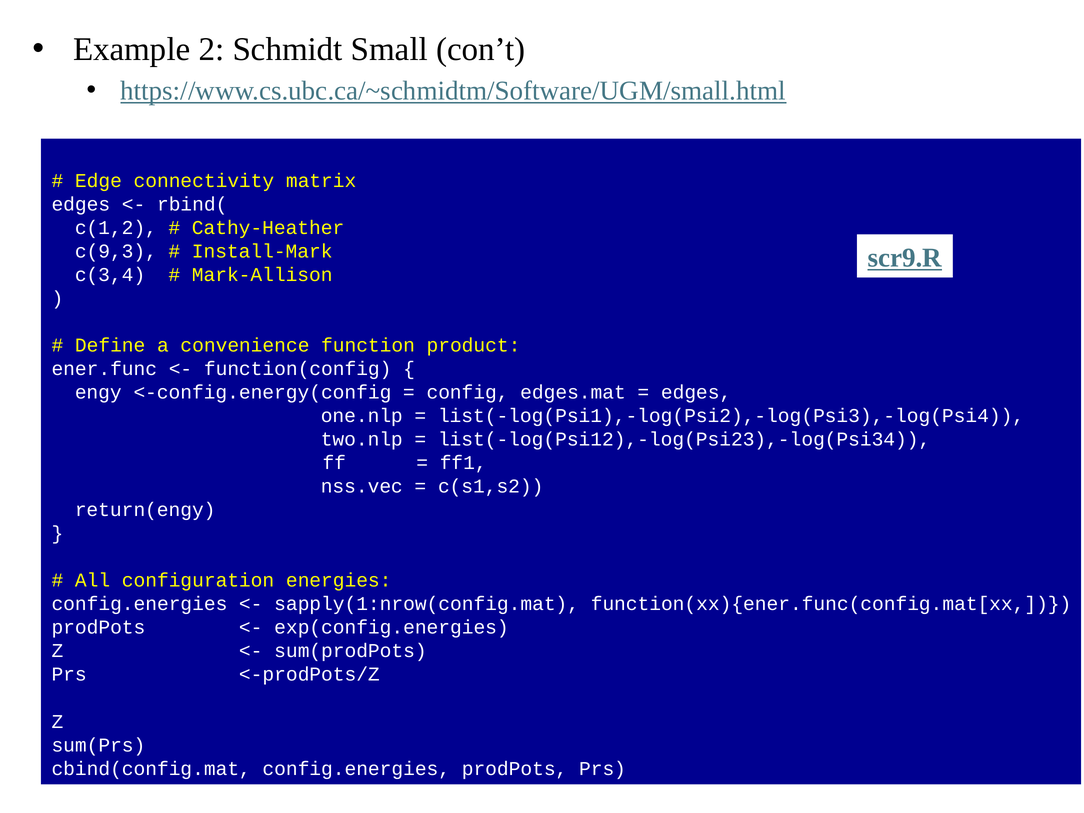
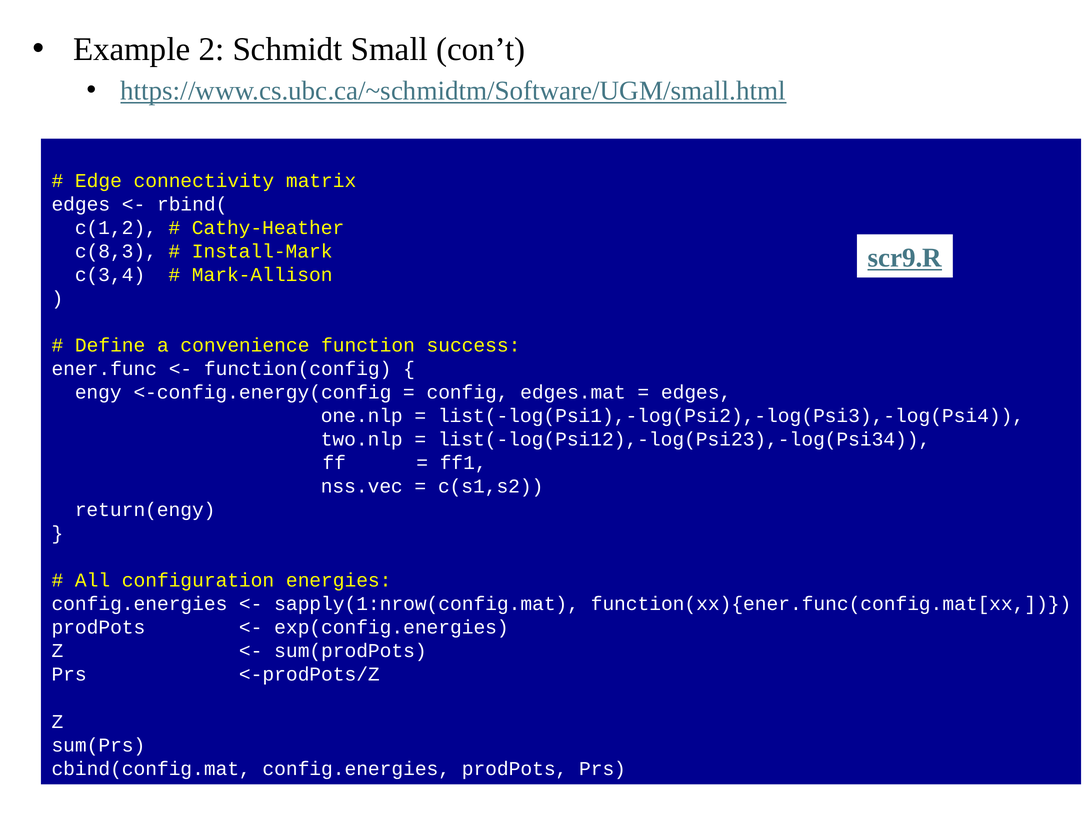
c(9,3: c(9,3 -> c(8,3
product: product -> success
